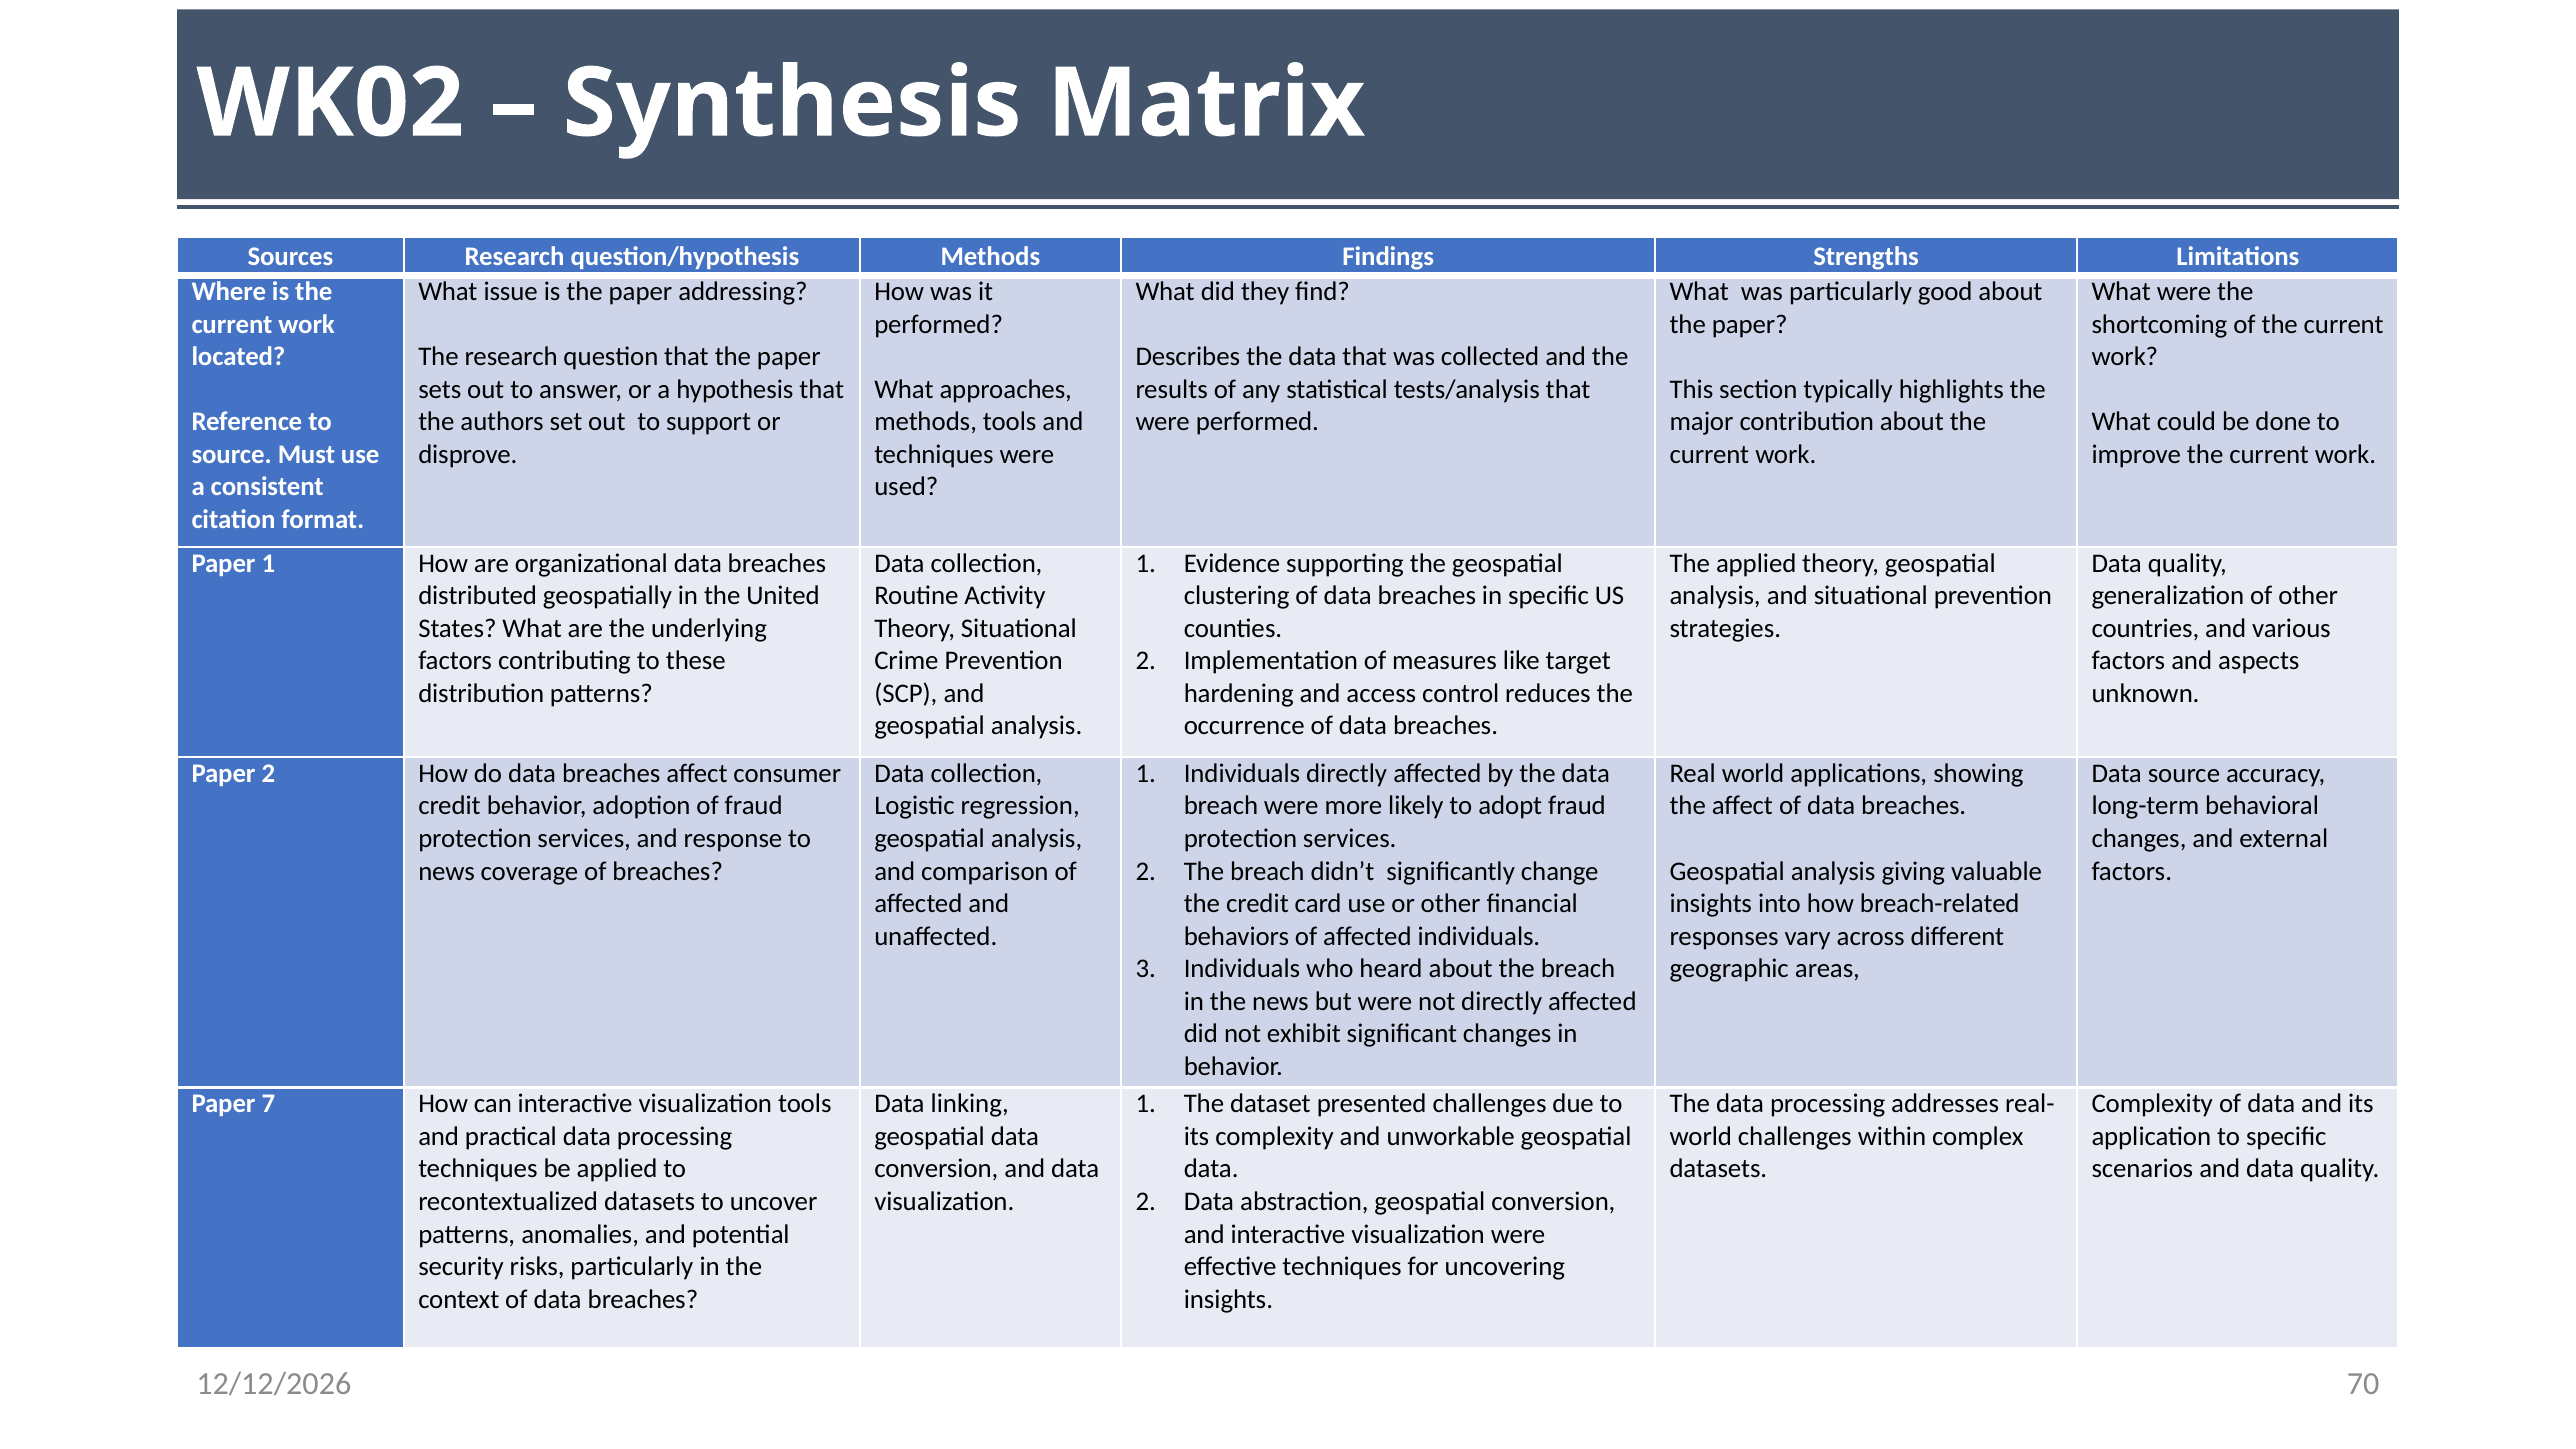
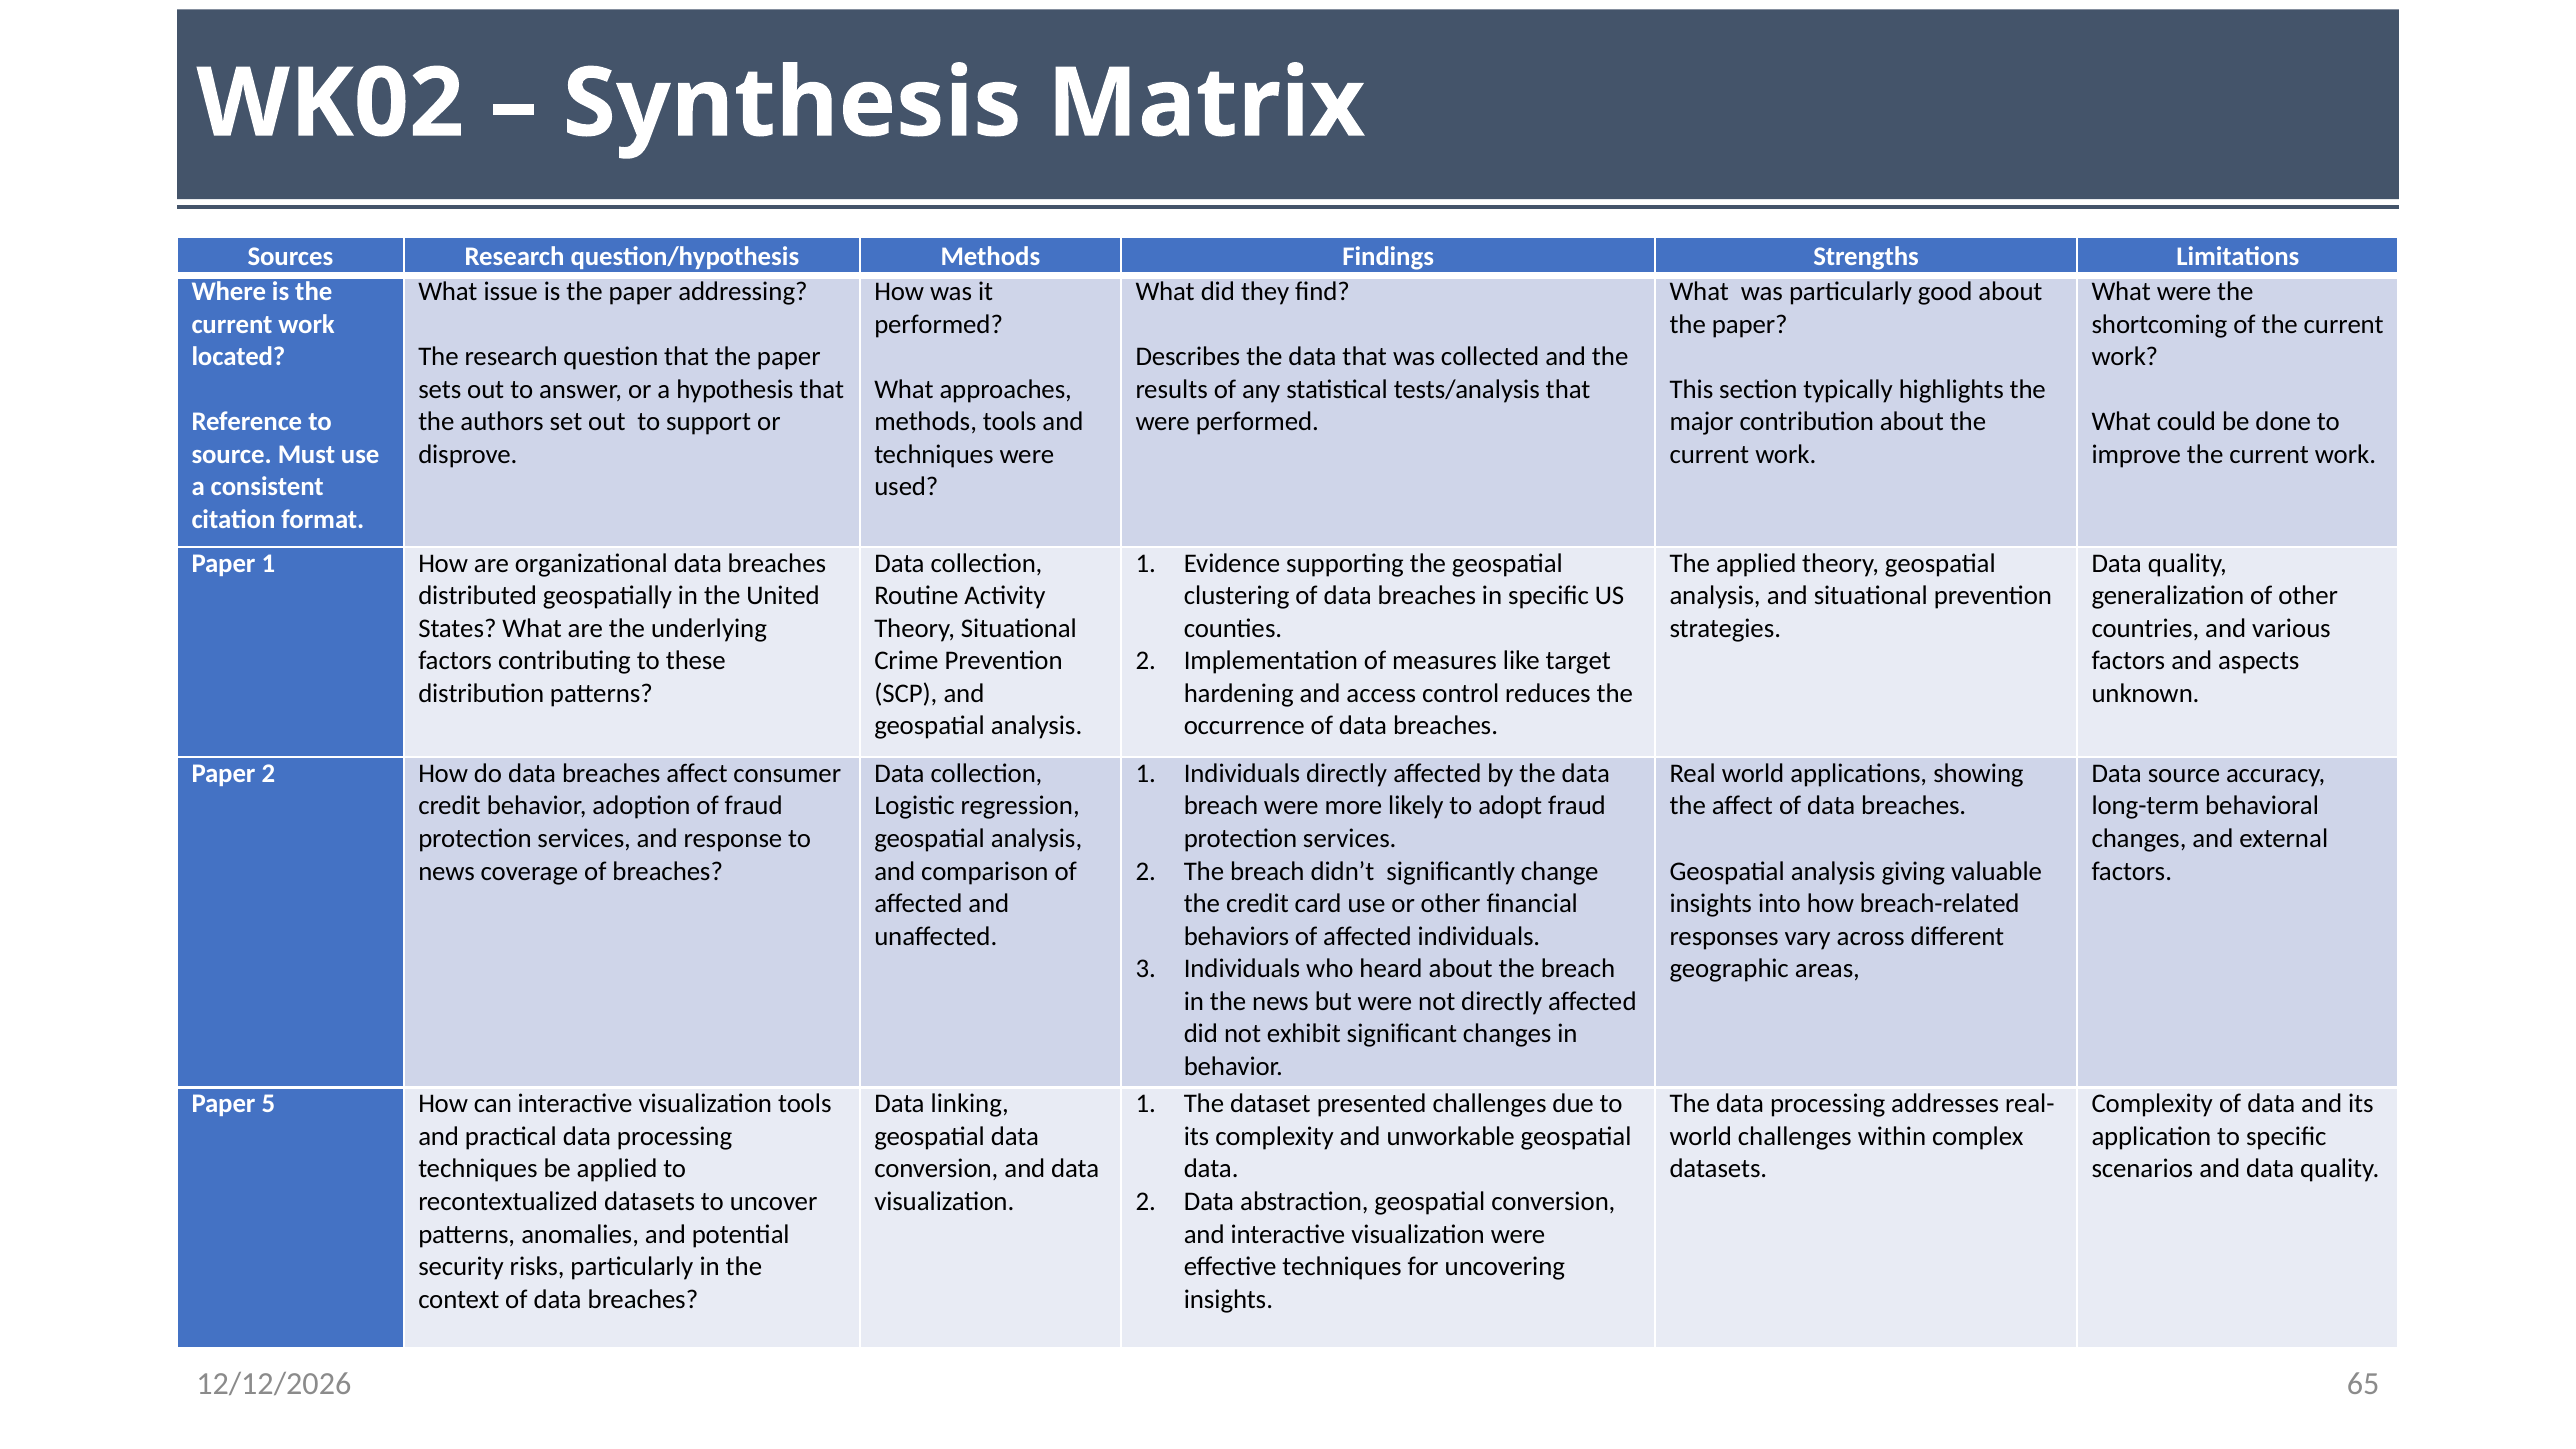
7: 7 -> 5
70: 70 -> 65
